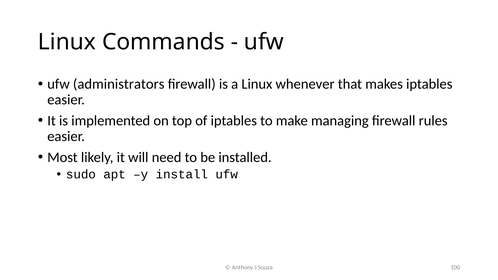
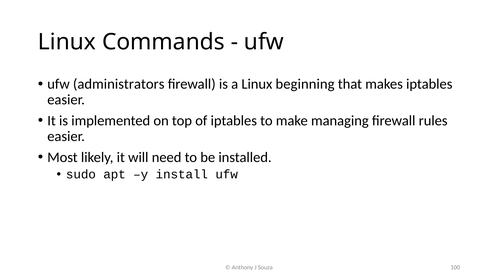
whenever: whenever -> beginning
